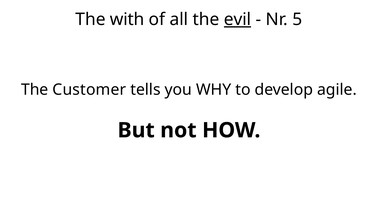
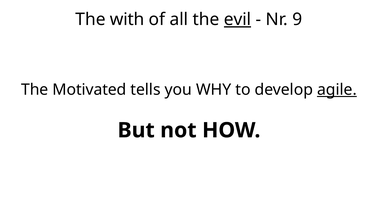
5: 5 -> 9
Customer: Customer -> Motivated
agile underline: none -> present
